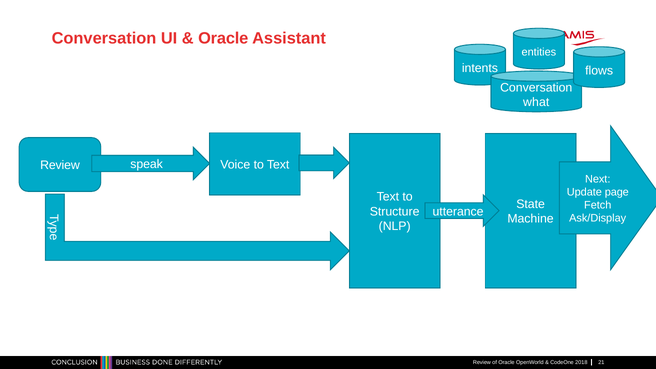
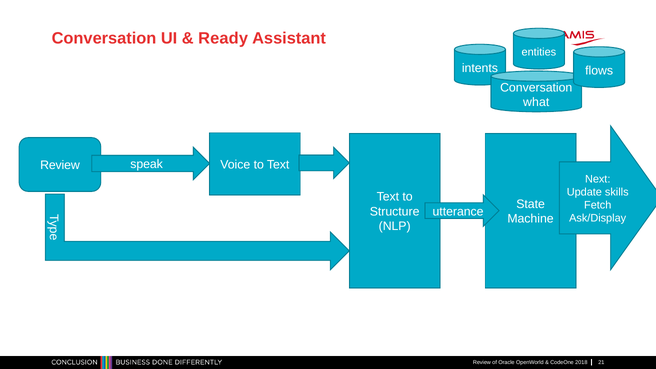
Oracle at (223, 38): Oracle -> Ready
page: page -> skills
